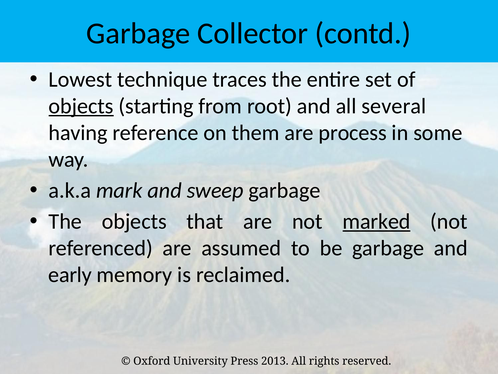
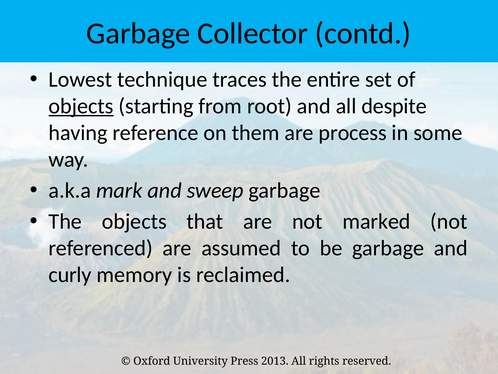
several: several -> despite
marked underline: present -> none
early: early -> curly
